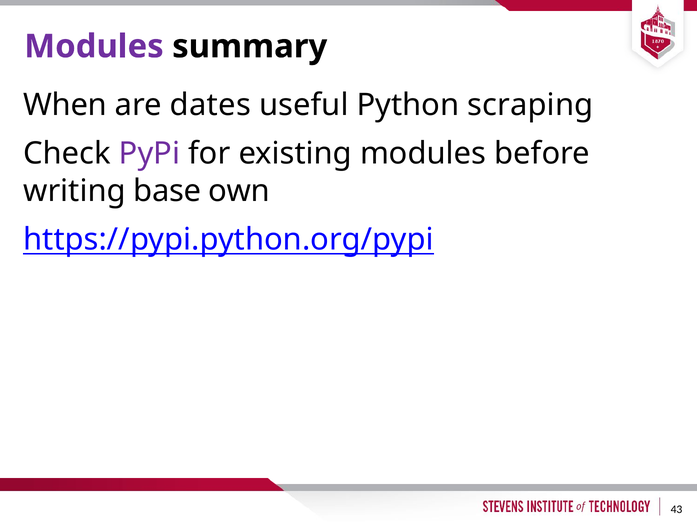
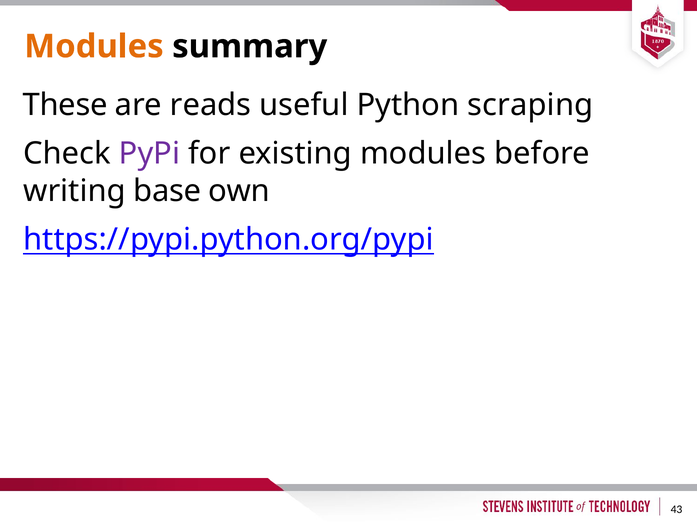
Modules at (94, 46) colour: purple -> orange
When: When -> These
dates: dates -> reads
